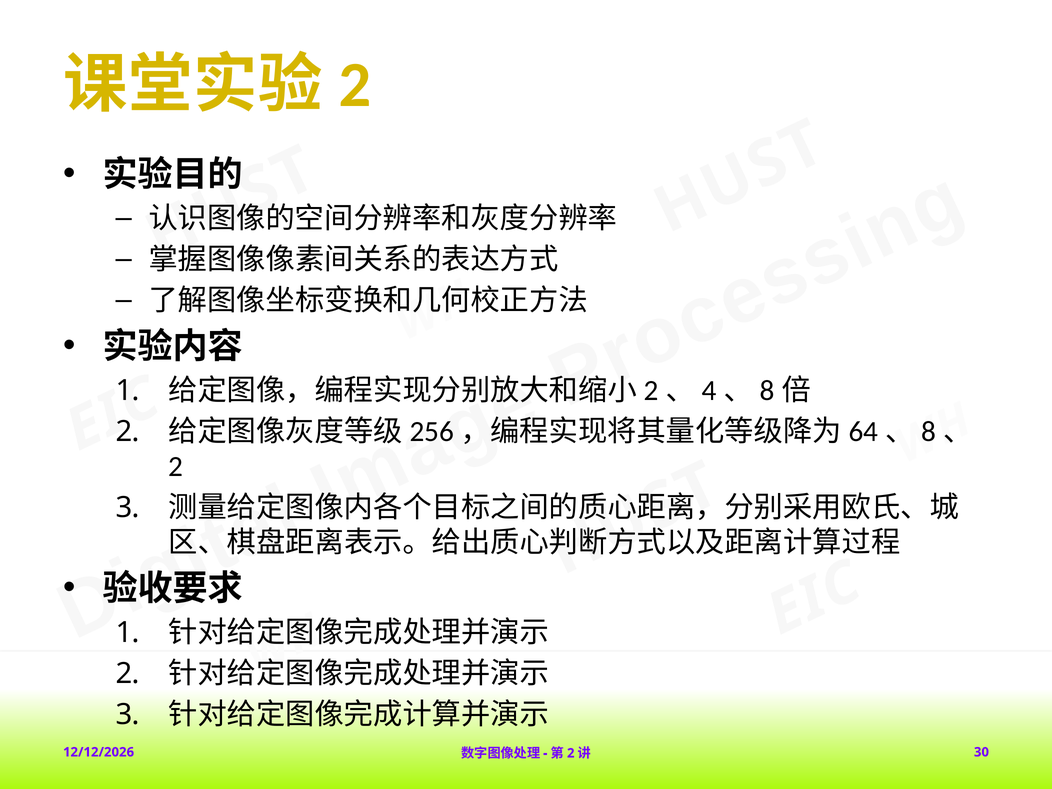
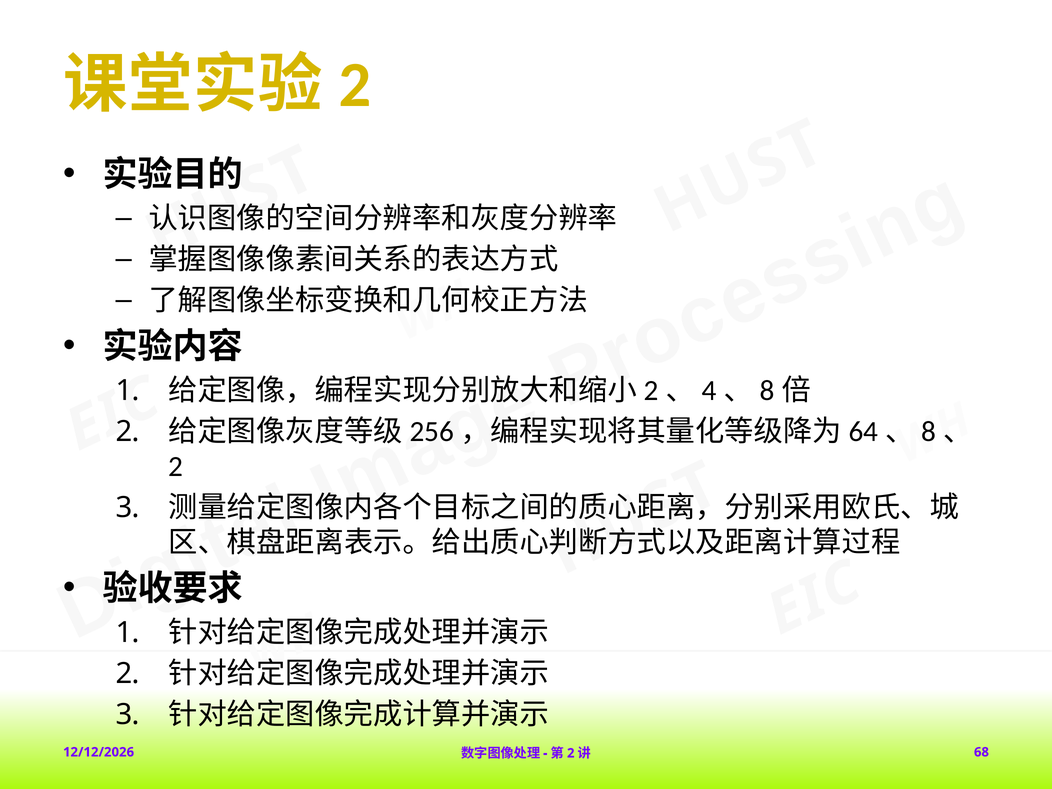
30: 30 -> 68
